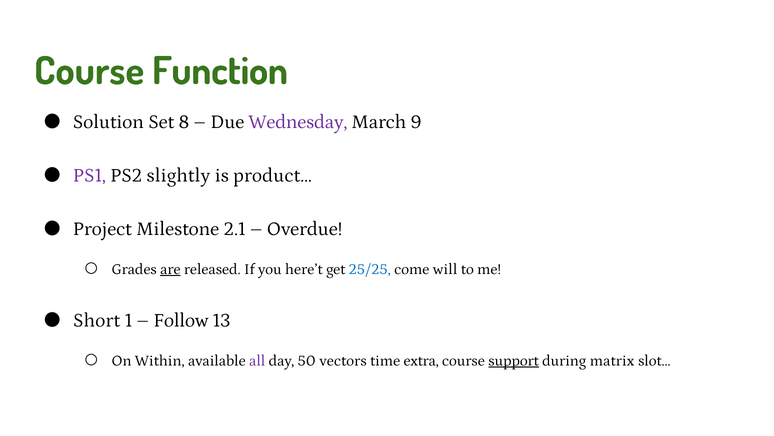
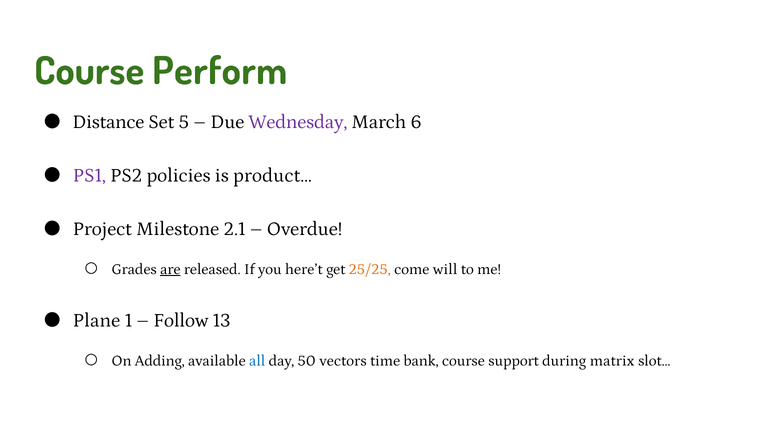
Function: Function -> Perform
Solution: Solution -> Distance
8: 8 -> 5
9: 9 -> 6
slightly: slightly -> policies
25/25 colour: blue -> orange
Short: Short -> Plane
Within: Within -> Adding
all colour: purple -> blue
extra: extra -> bank
support underline: present -> none
